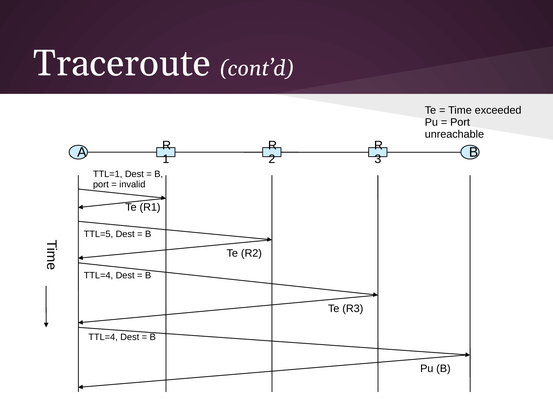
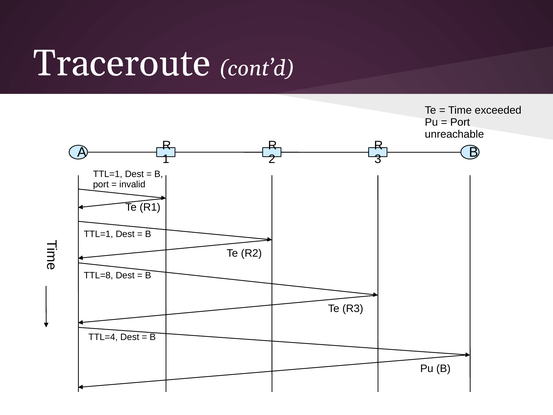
TTL=5 at (98, 234): TTL=5 -> TTL=1
TTL=4 at (98, 275): TTL=4 -> TTL=8
